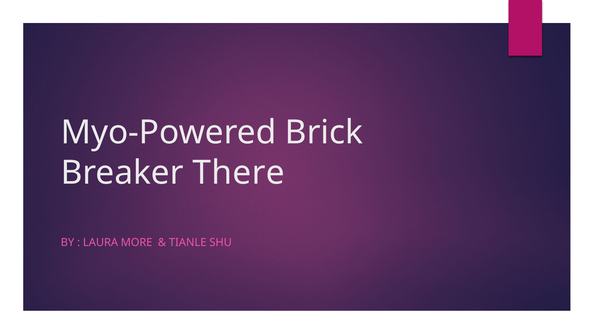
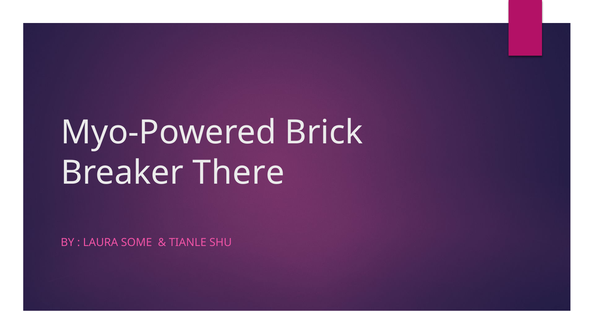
MORE: MORE -> SOME
